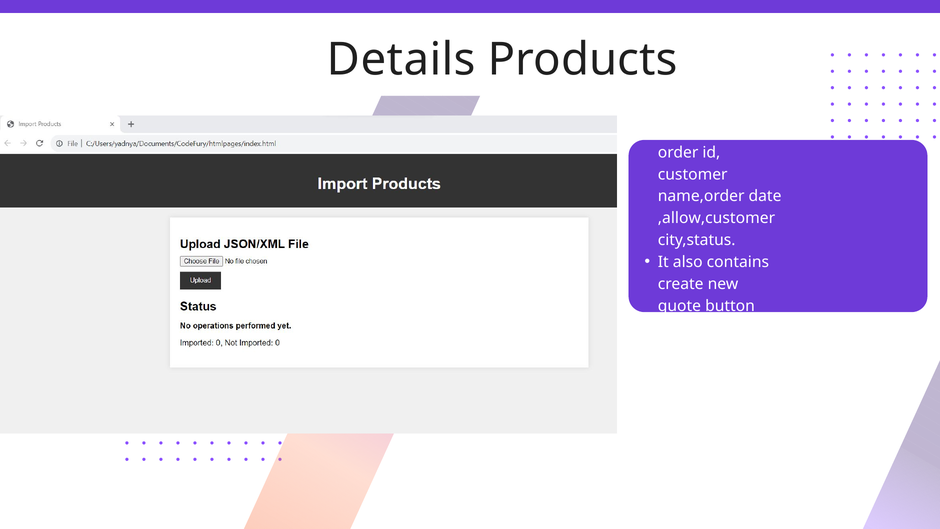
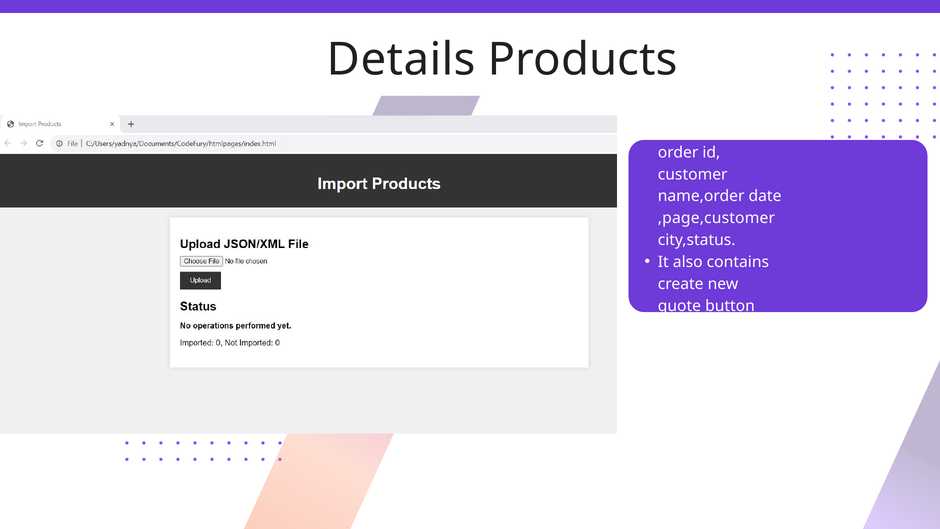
,allow,customer: ,allow,customer -> ,page,customer
